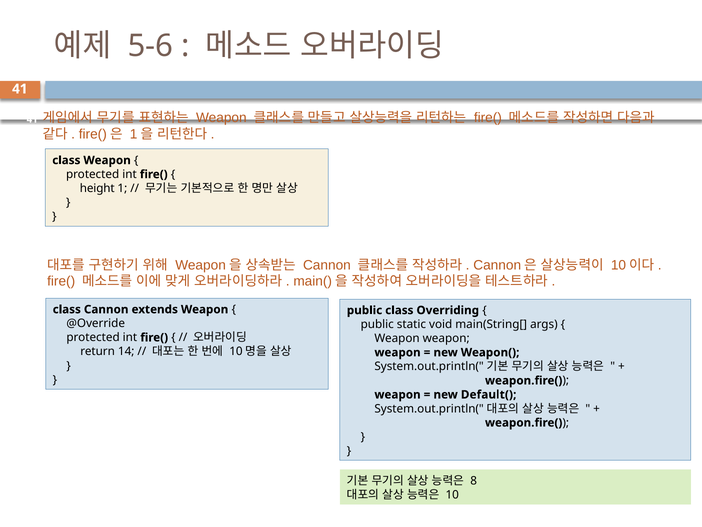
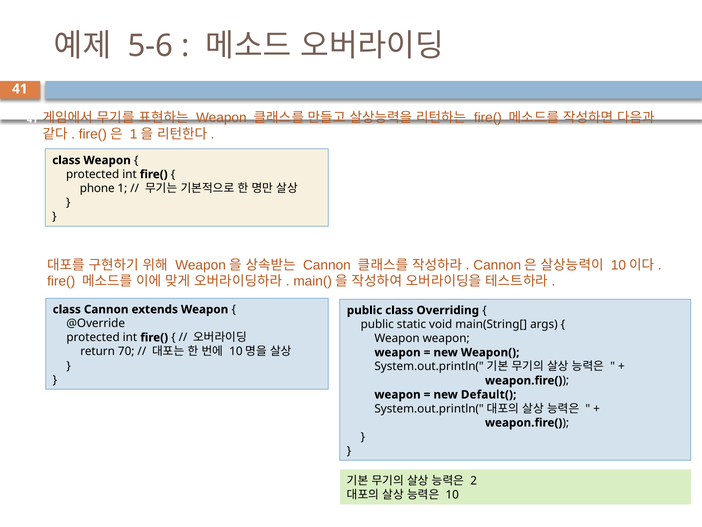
height: height -> phone
14: 14 -> 70
8: 8 -> 2
